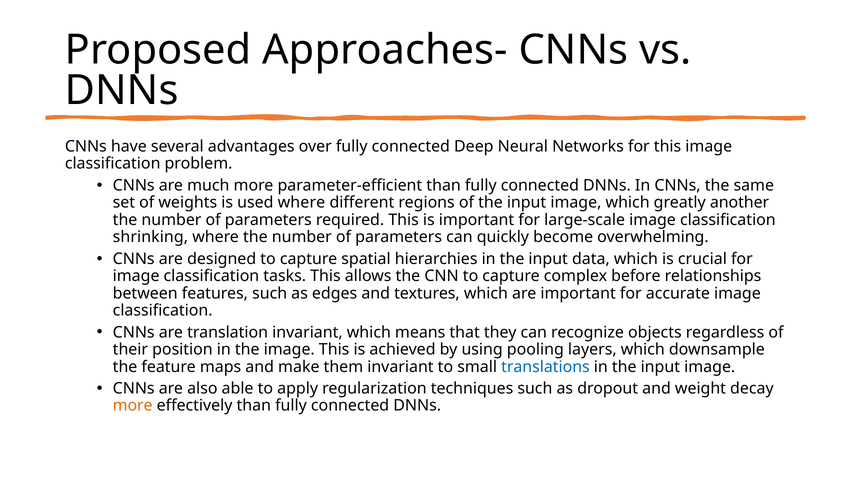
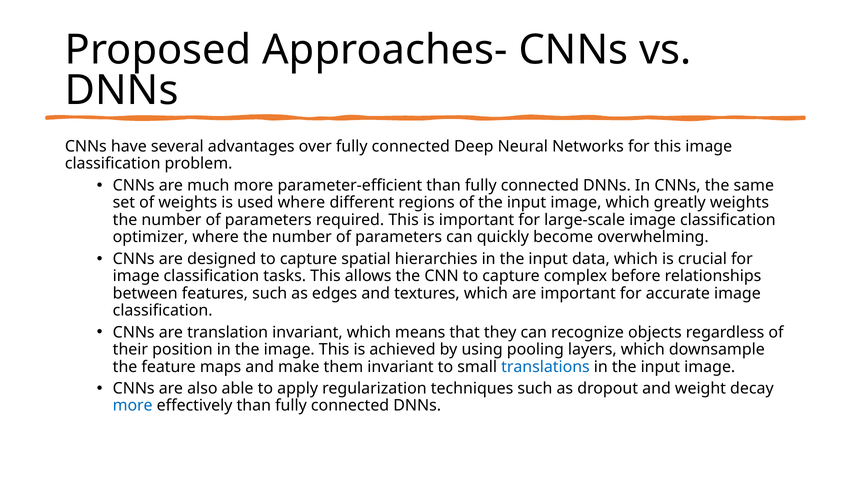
greatly another: another -> weights
shrinking: shrinking -> optimizer
more at (133, 405) colour: orange -> blue
